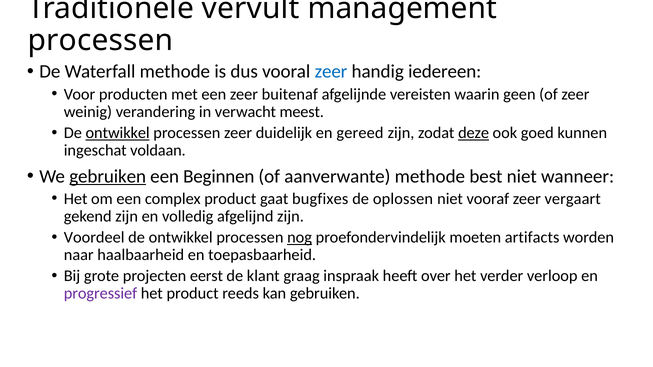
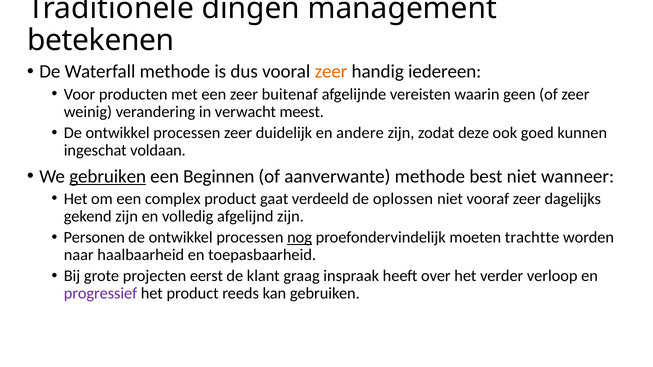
vervult: vervult -> dingen
processen at (101, 41): processen -> betekenen
zeer at (331, 72) colour: blue -> orange
ontwikkel at (118, 133) underline: present -> none
gereed: gereed -> andere
deze underline: present -> none
bugfixes: bugfixes -> verdeeld
vergaart: vergaart -> dagelijks
Voordeel: Voordeel -> Personen
artifacts: artifacts -> trachtte
